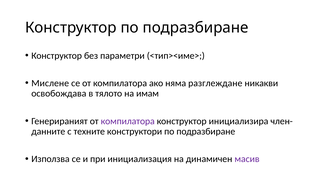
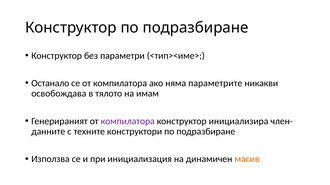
Мислене: Мислене -> Останало
разглеждане: разглеждане -> параметрите
масив colour: purple -> orange
